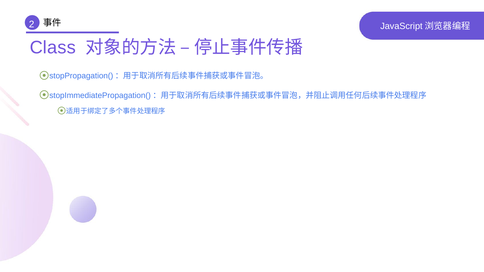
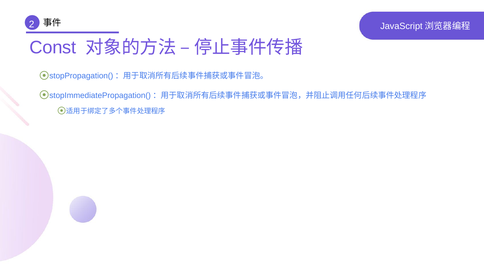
Class: Class -> Const
